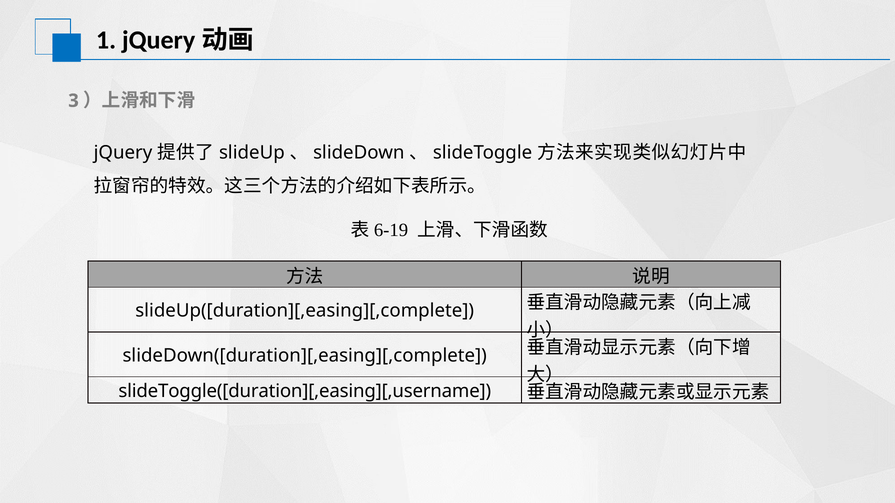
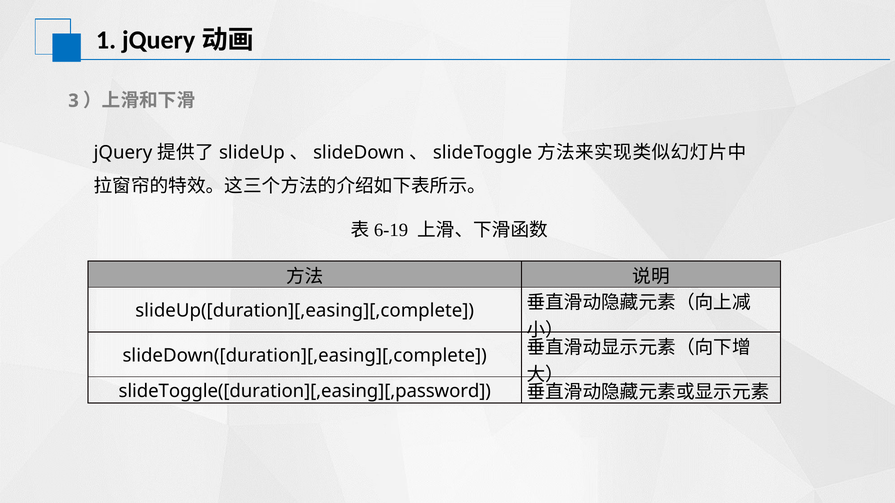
slideToggle([duration][,easing][,username: slideToggle([duration][,easing][,username -> slideToggle([duration][,easing][,password
